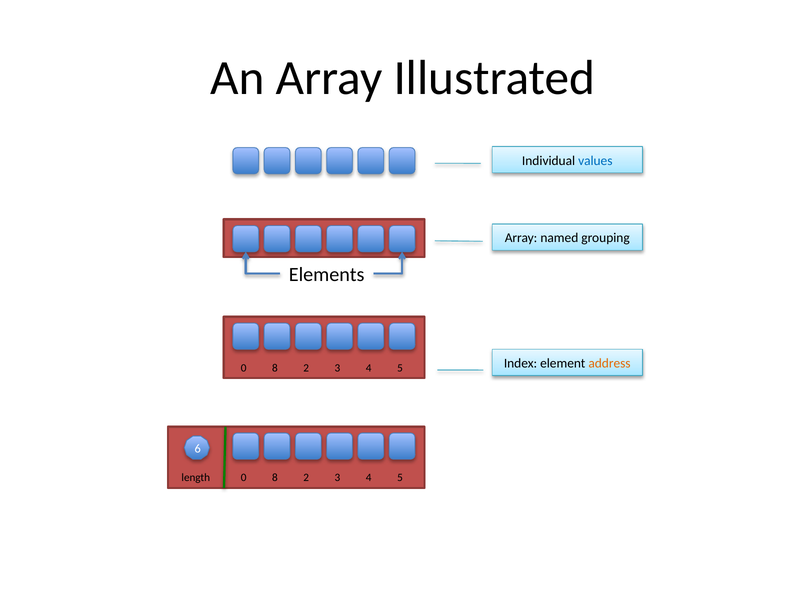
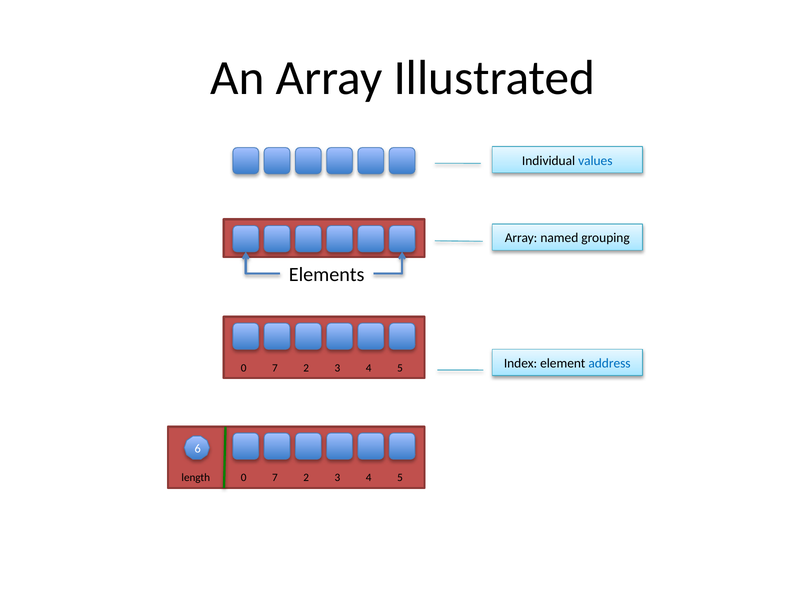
8 at (275, 368): 8 -> 7
address colour: orange -> blue
8 at (275, 478): 8 -> 7
